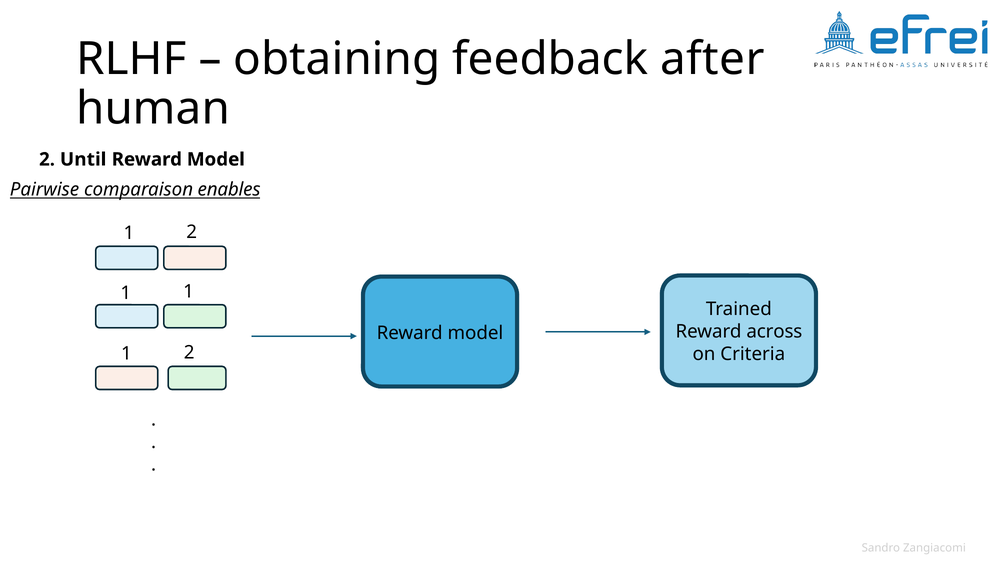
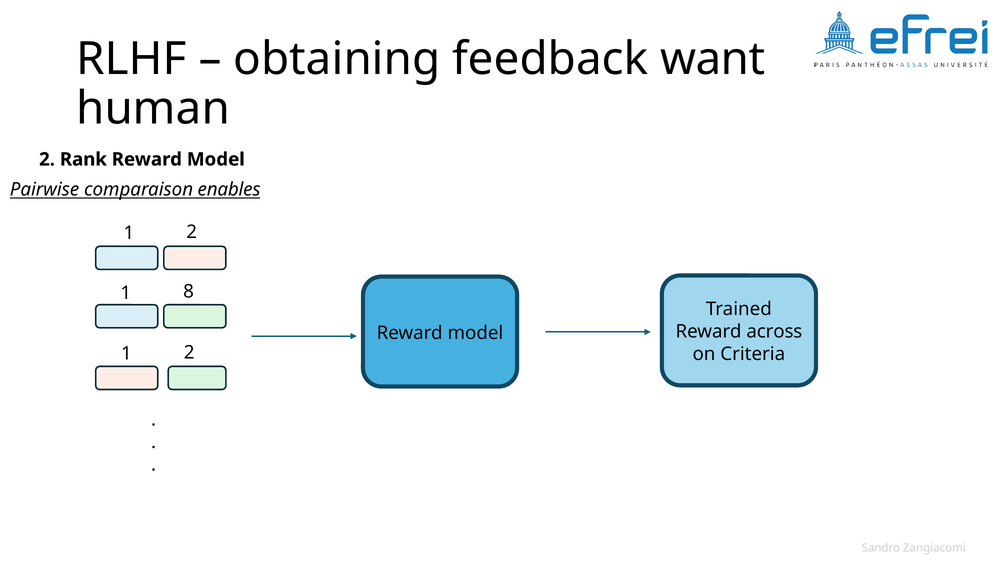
after: after -> want
Until: Until -> Rank
1 at (189, 292): 1 -> 8
